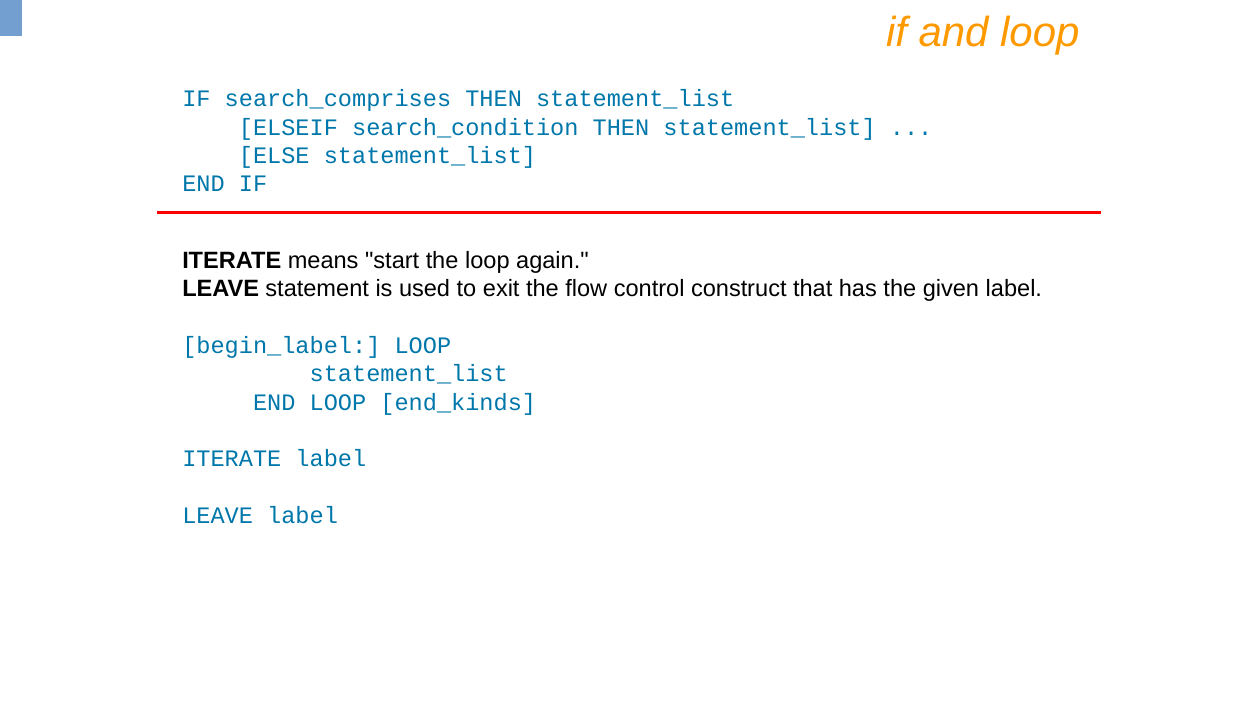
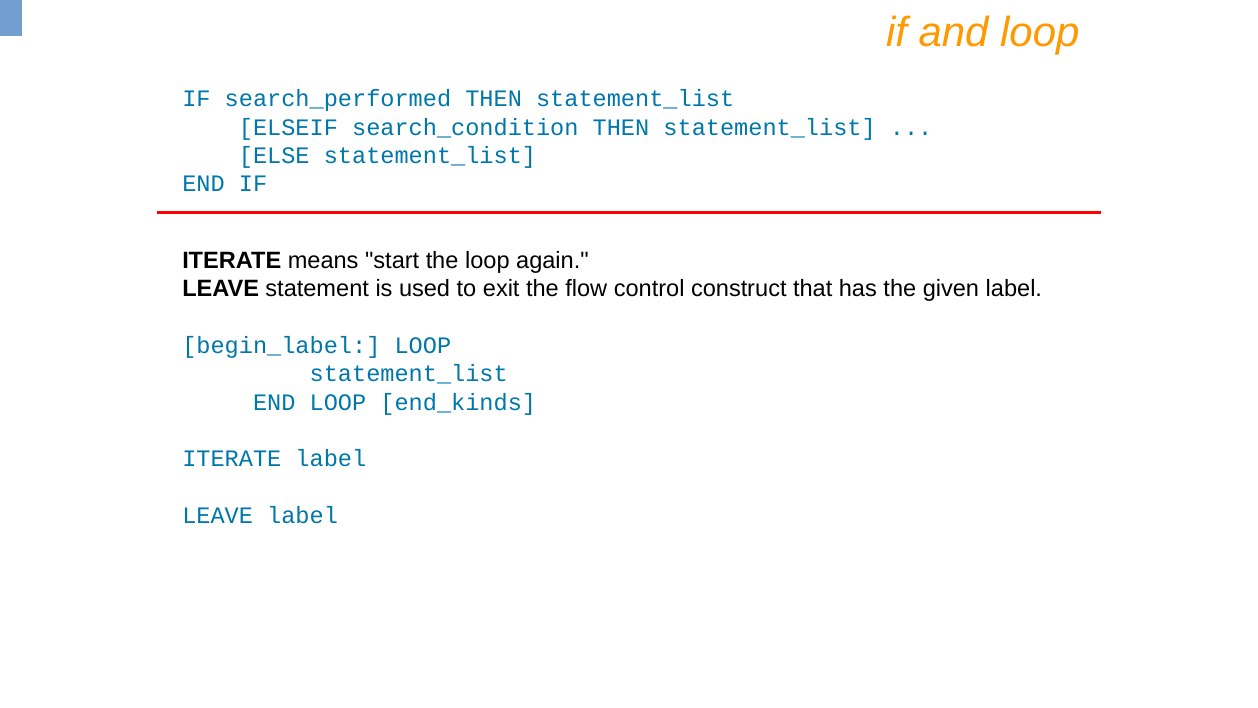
search_comprises: search_comprises -> search_performed
